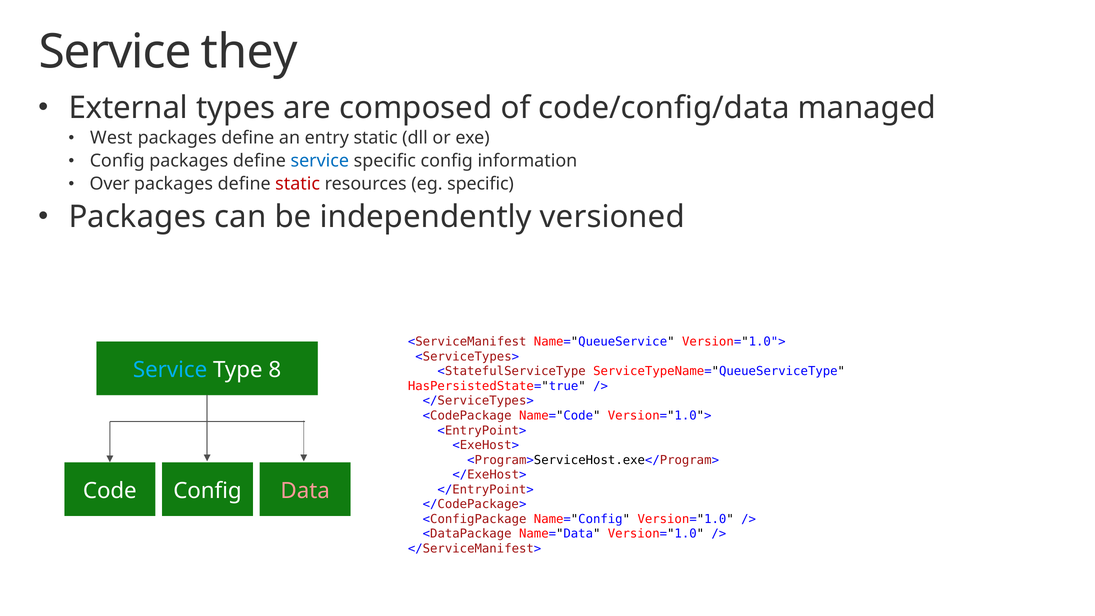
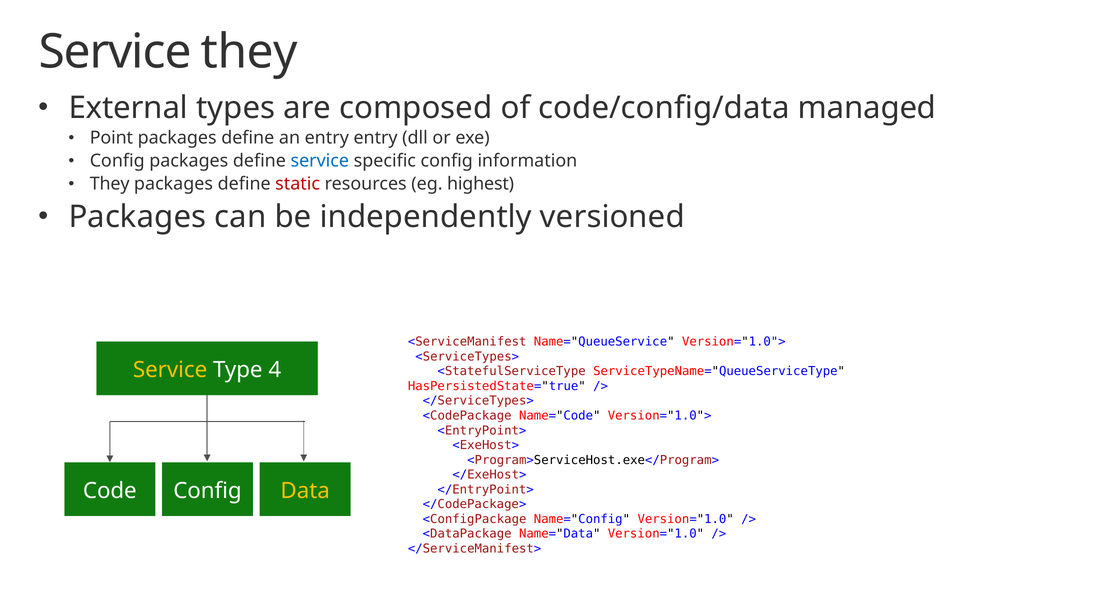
West: West -> Point
entry static: static -> entry
Over at (110, 184): Over -> They
eg specific: specific -> highest
Service at (170, 370) colour: light blue -> yellow
8: 8 -> 4
Data colour: pink -> yellow
